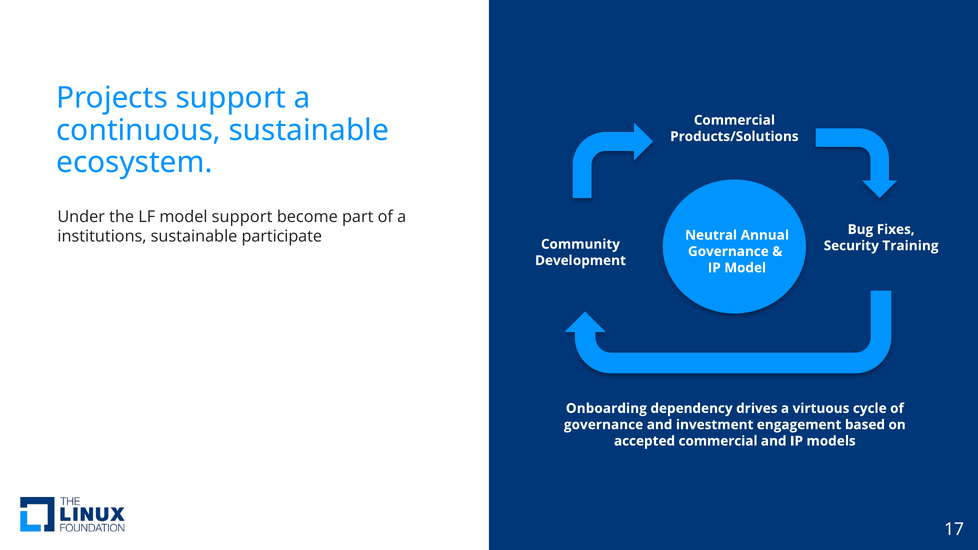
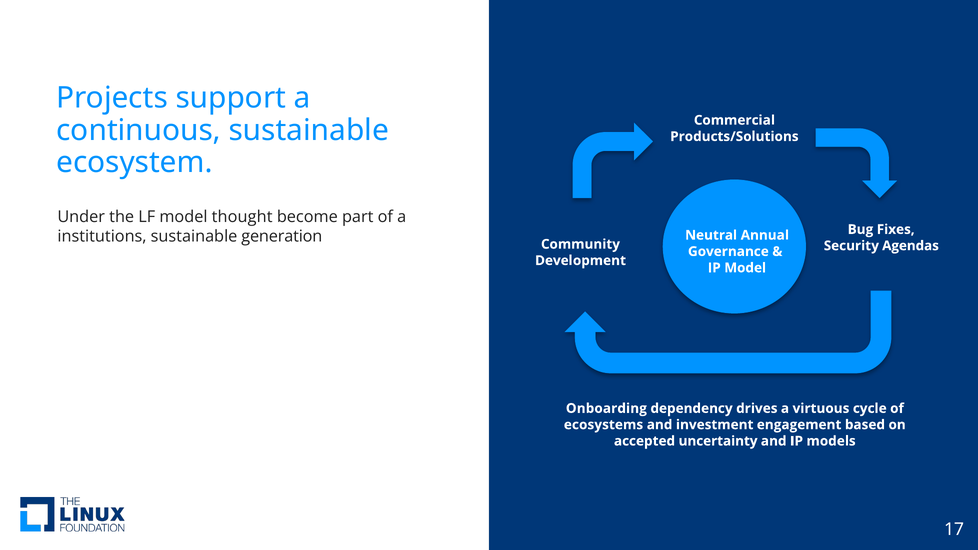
model support: support -> thought
sustainable participate: participate -> generation
Training: Training -> Agendas
governance at (604, 425): governance -> ecosystems
accepted commercial: commercial -> uncertainty
